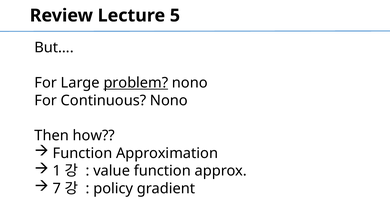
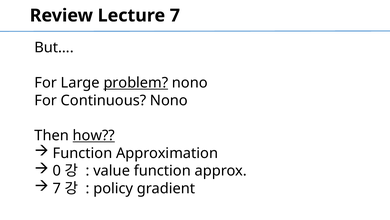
Lecture 5: 5 -> 7
how underline: none -> present
1: 1 -> 0
